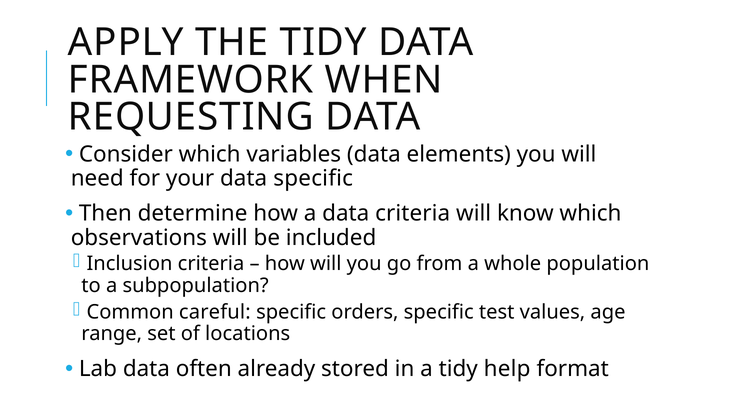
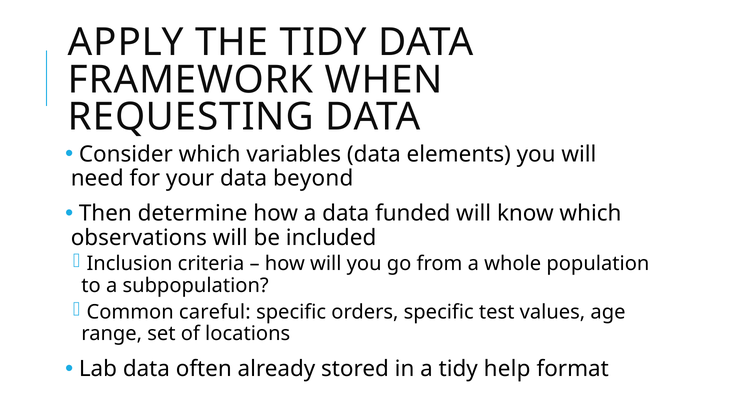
data specific: specific -> beyond
data criteria: criteria -> funded
